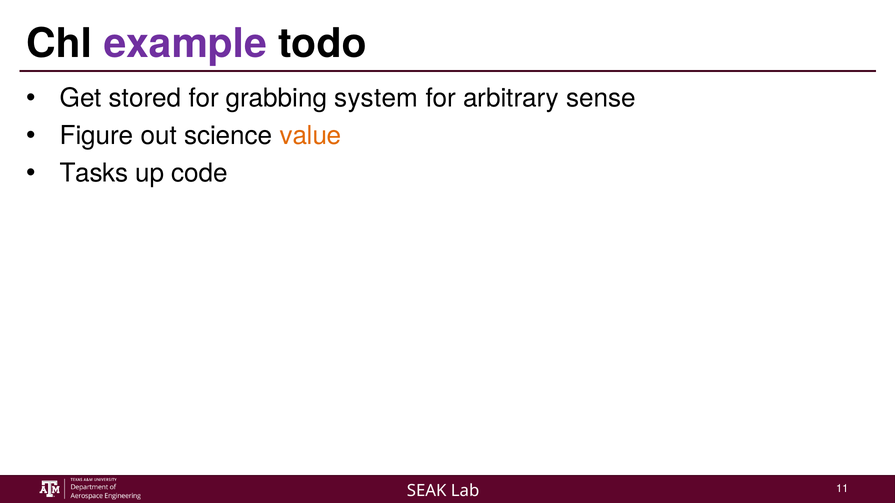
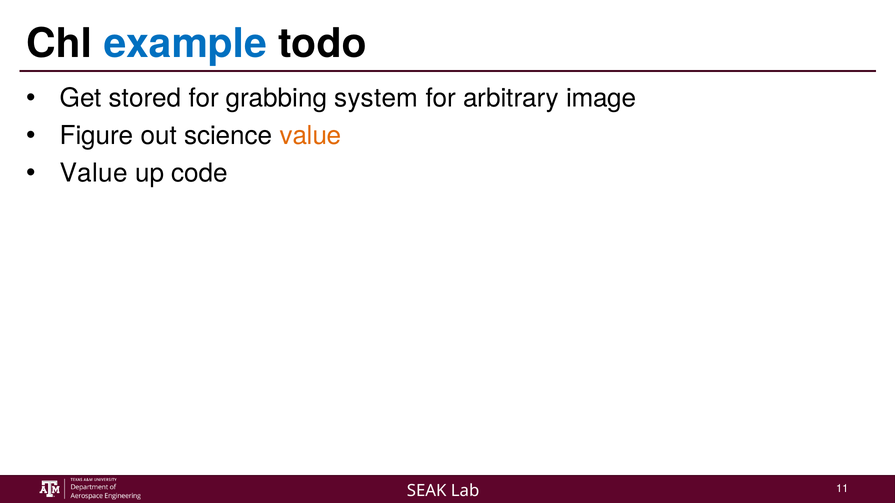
example colour: purple -> blue
sense: sense -> image
Tasks at (94, 173): Tasks -> Value
